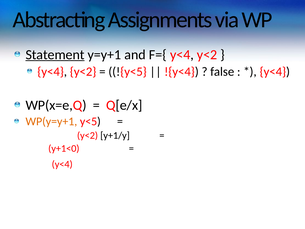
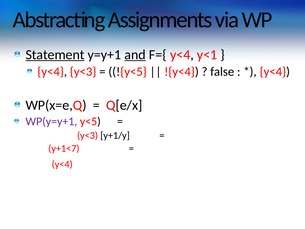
and underline: none -> present
F={ y<4 y<2: y<2 -> y<1
y<2 at (83, 72): y<2 -> y<3
WP(y=y+1 colour: orange -> purple
y<2 at (88, 135): y<2 -> y<3
y+1<0: y+1<0 -> y+1<7
